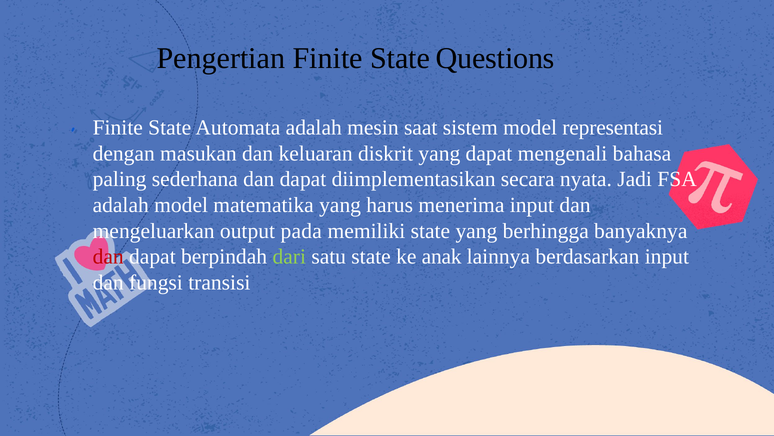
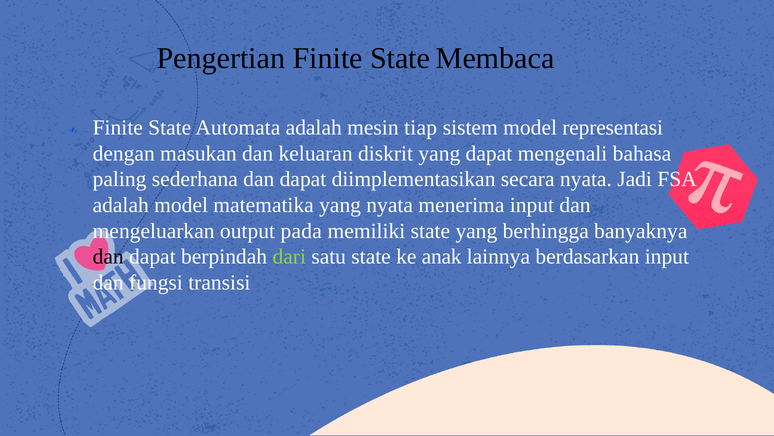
Questions: Questions -> Membaca
saat: saat -> tiap
yang harus: harus -> nyata
dan at (108, 256) colour: red -> black
